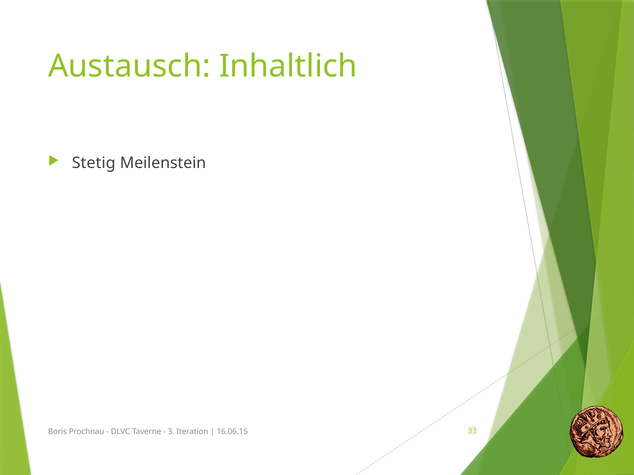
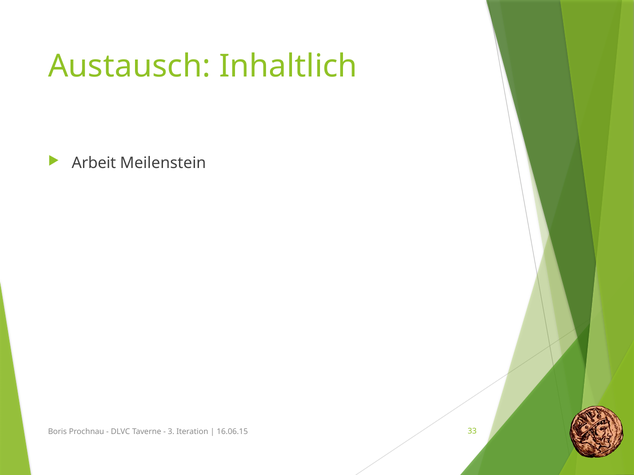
Stetig: Stetig -> Arbeit
